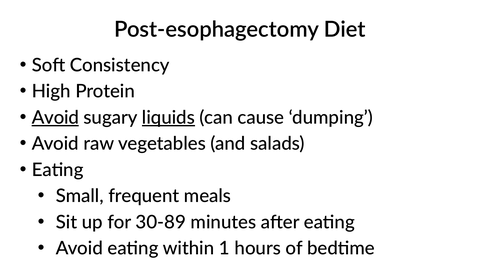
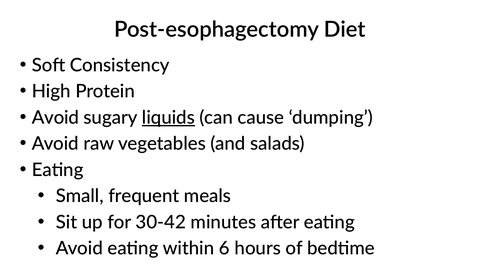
Avoid at (55, 118) underline: present -> none
30-89: 30-89 -> 30-42
1: 1 -> 6
